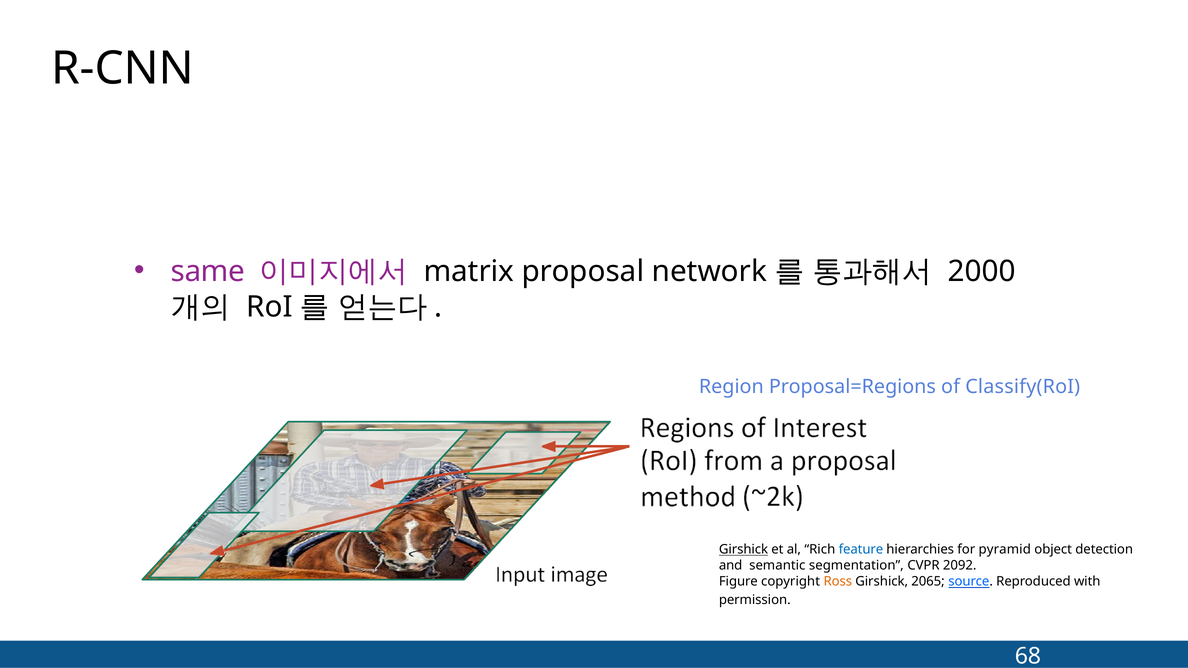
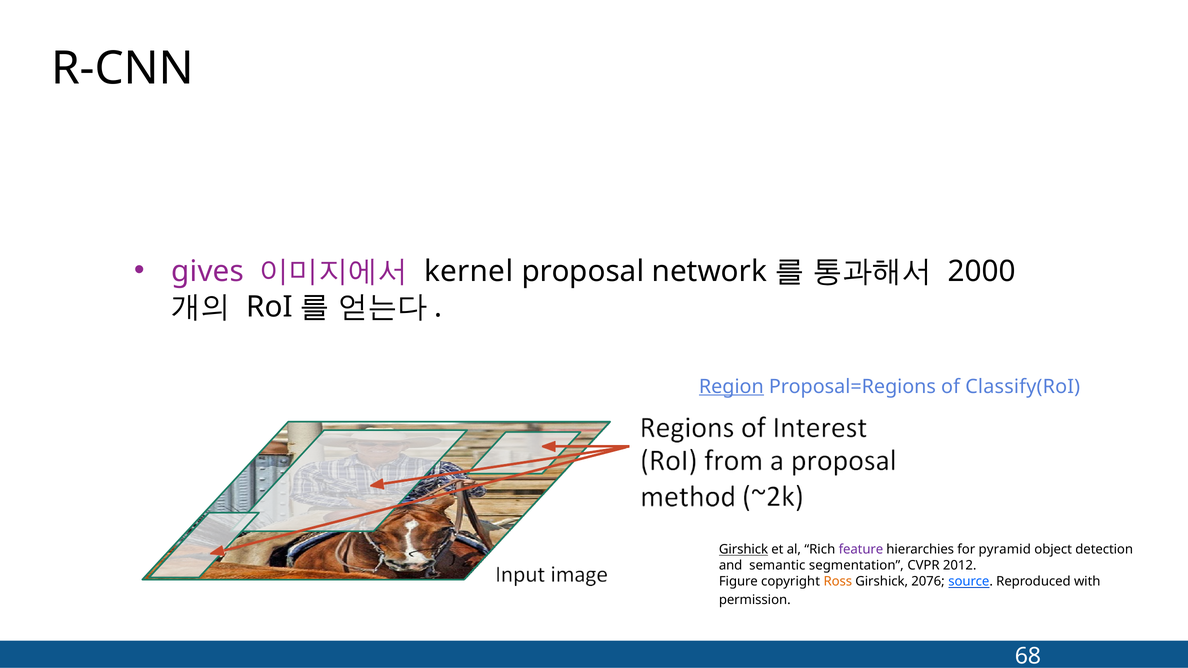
same: same -> gives
matrix: matrix -> kernel
Region underline: none -> present
feature colour: blue -> purple
2092: 2092 -> 2012
2065: 2065 -> 2076
